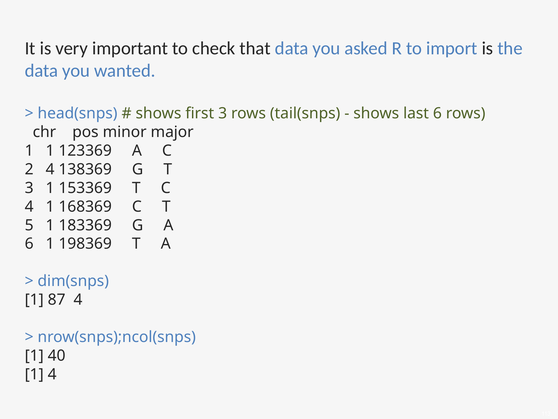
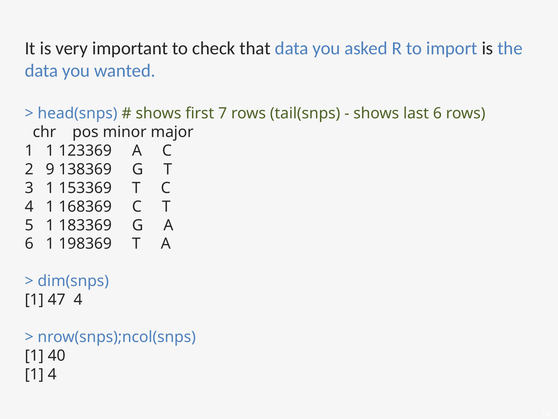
first 3: 3 -> 7
2 4: 4 -> 9
87: 87 -> 47
